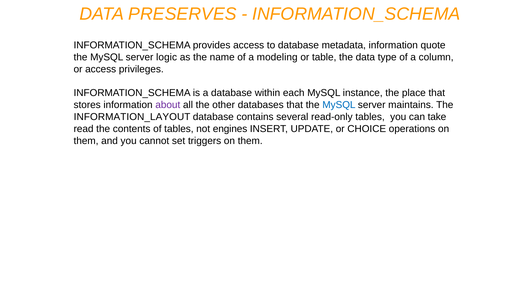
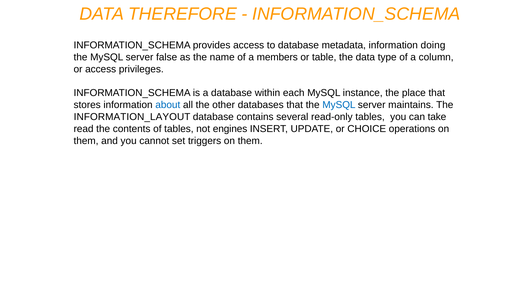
PRESERVES: PRESERVES -> THEREFORE
quote: quote -> doing
logic: logic -> false
modeling: modeling -> members
about colour: purple -> blue
